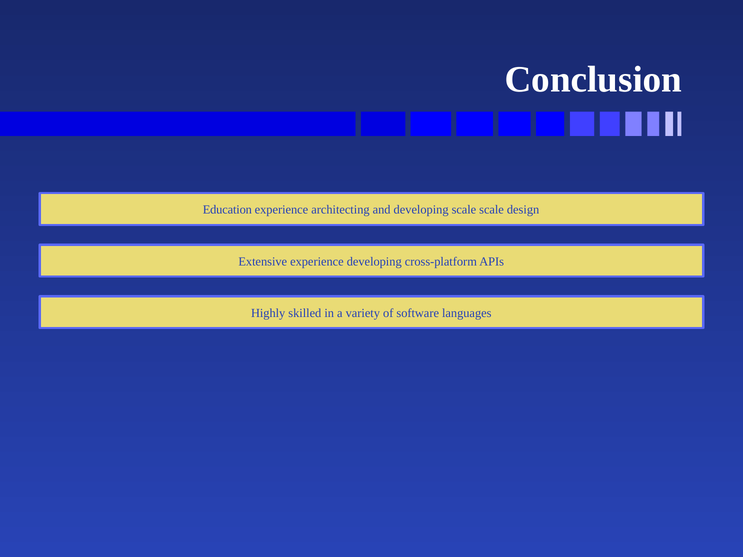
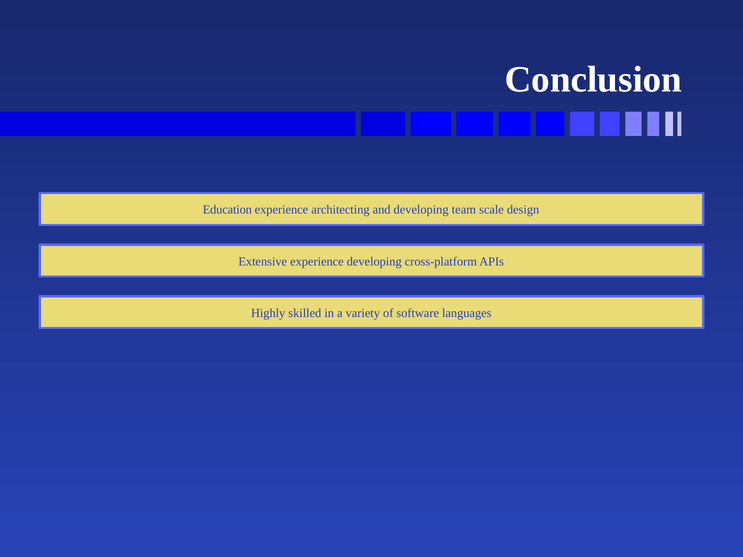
developing scale: scale -> team
